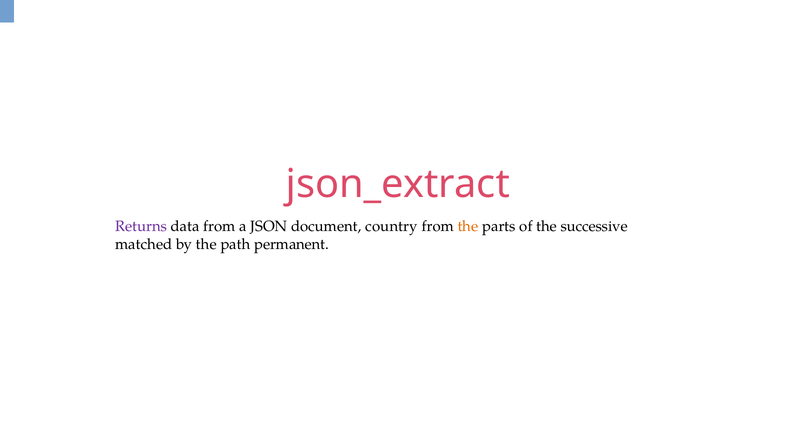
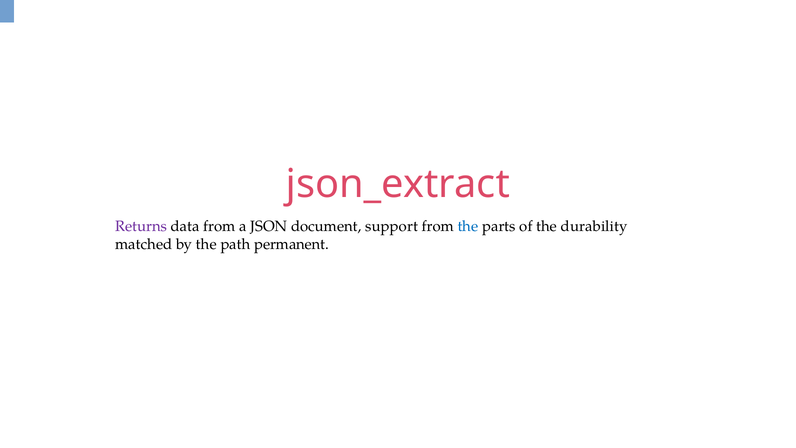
country: country -> support
the at (468, 226) colour: orange -> blue
successive: successive -> durability
